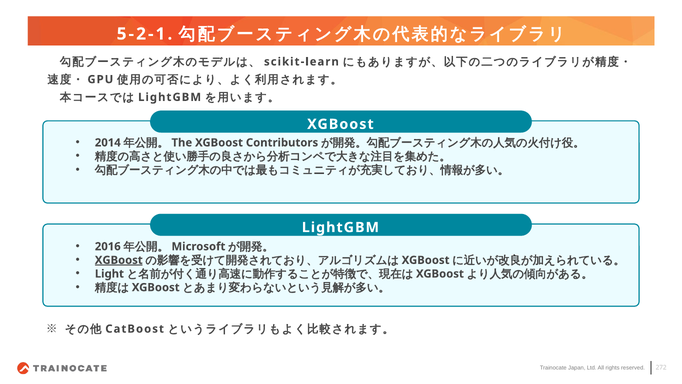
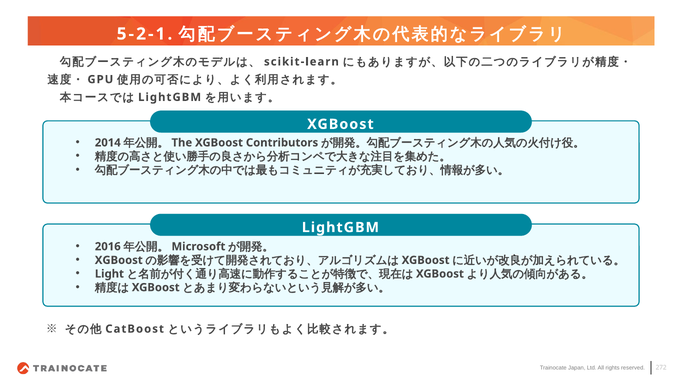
XGBoost at (119, 260) underline: present -> none
